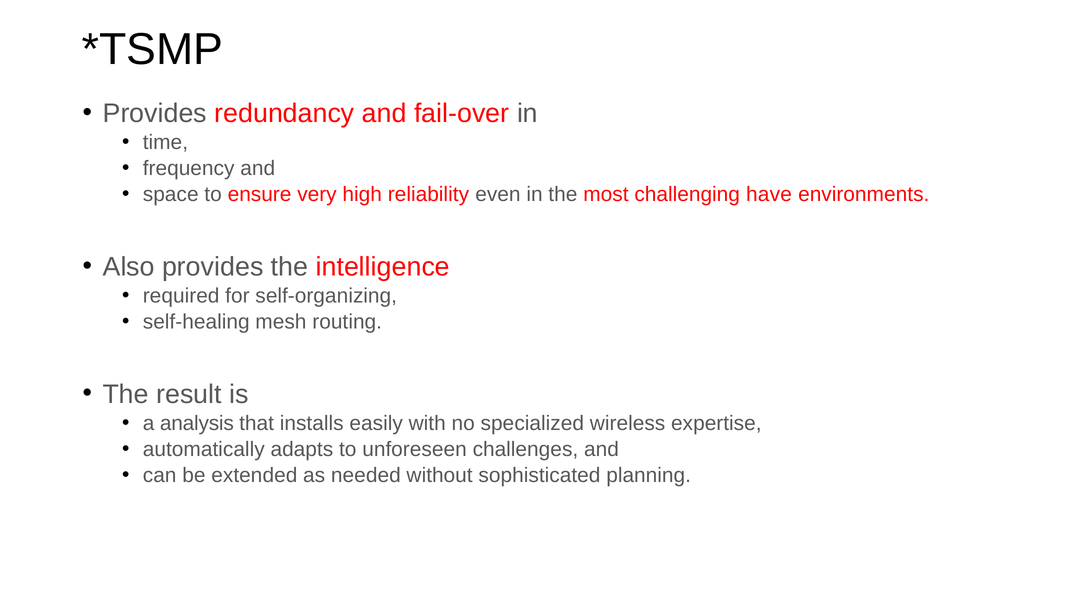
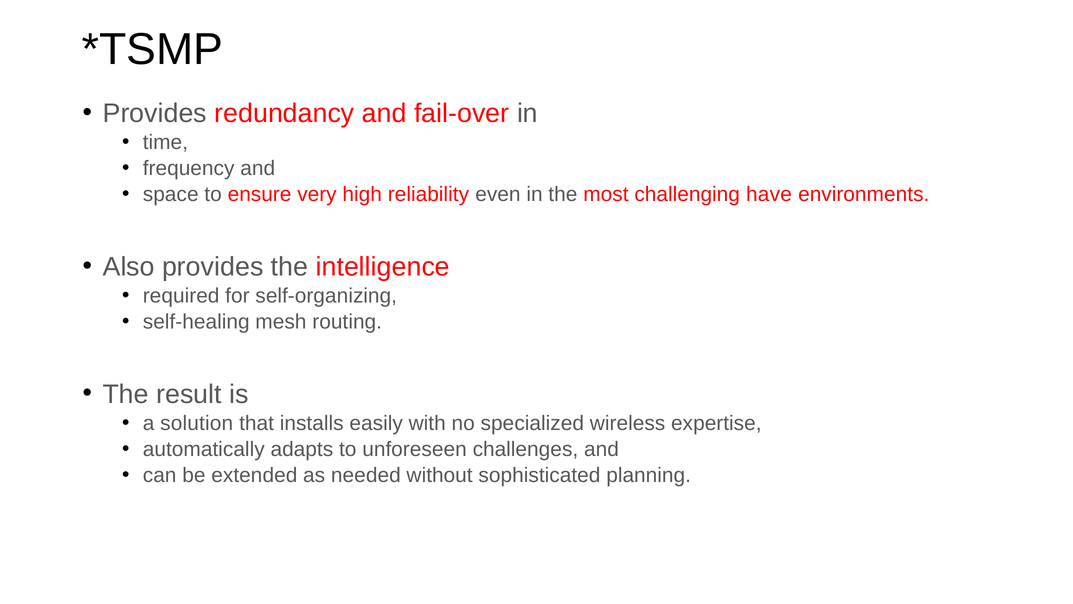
analysis: analysis -> solution
